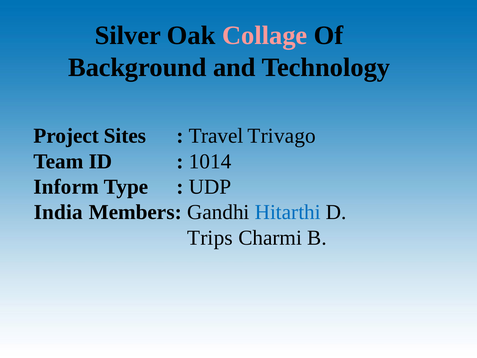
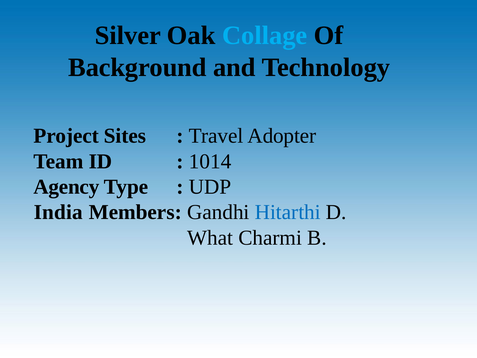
Collage colour: pink -> light blue
Trivago: Trivago -> Adopter
Inform: Inform -> Agency
Trips: Trips -> What
